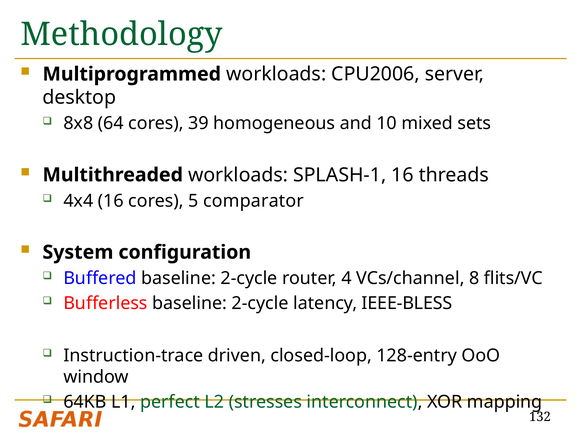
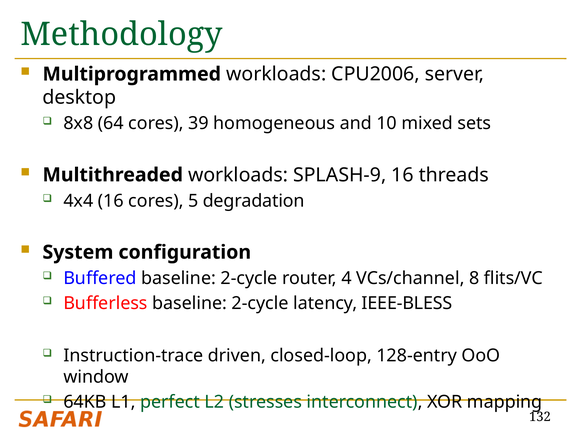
SPLASH-1: SPLASH-1 -> SPLASH-9
comparator: comparator -> degradation
